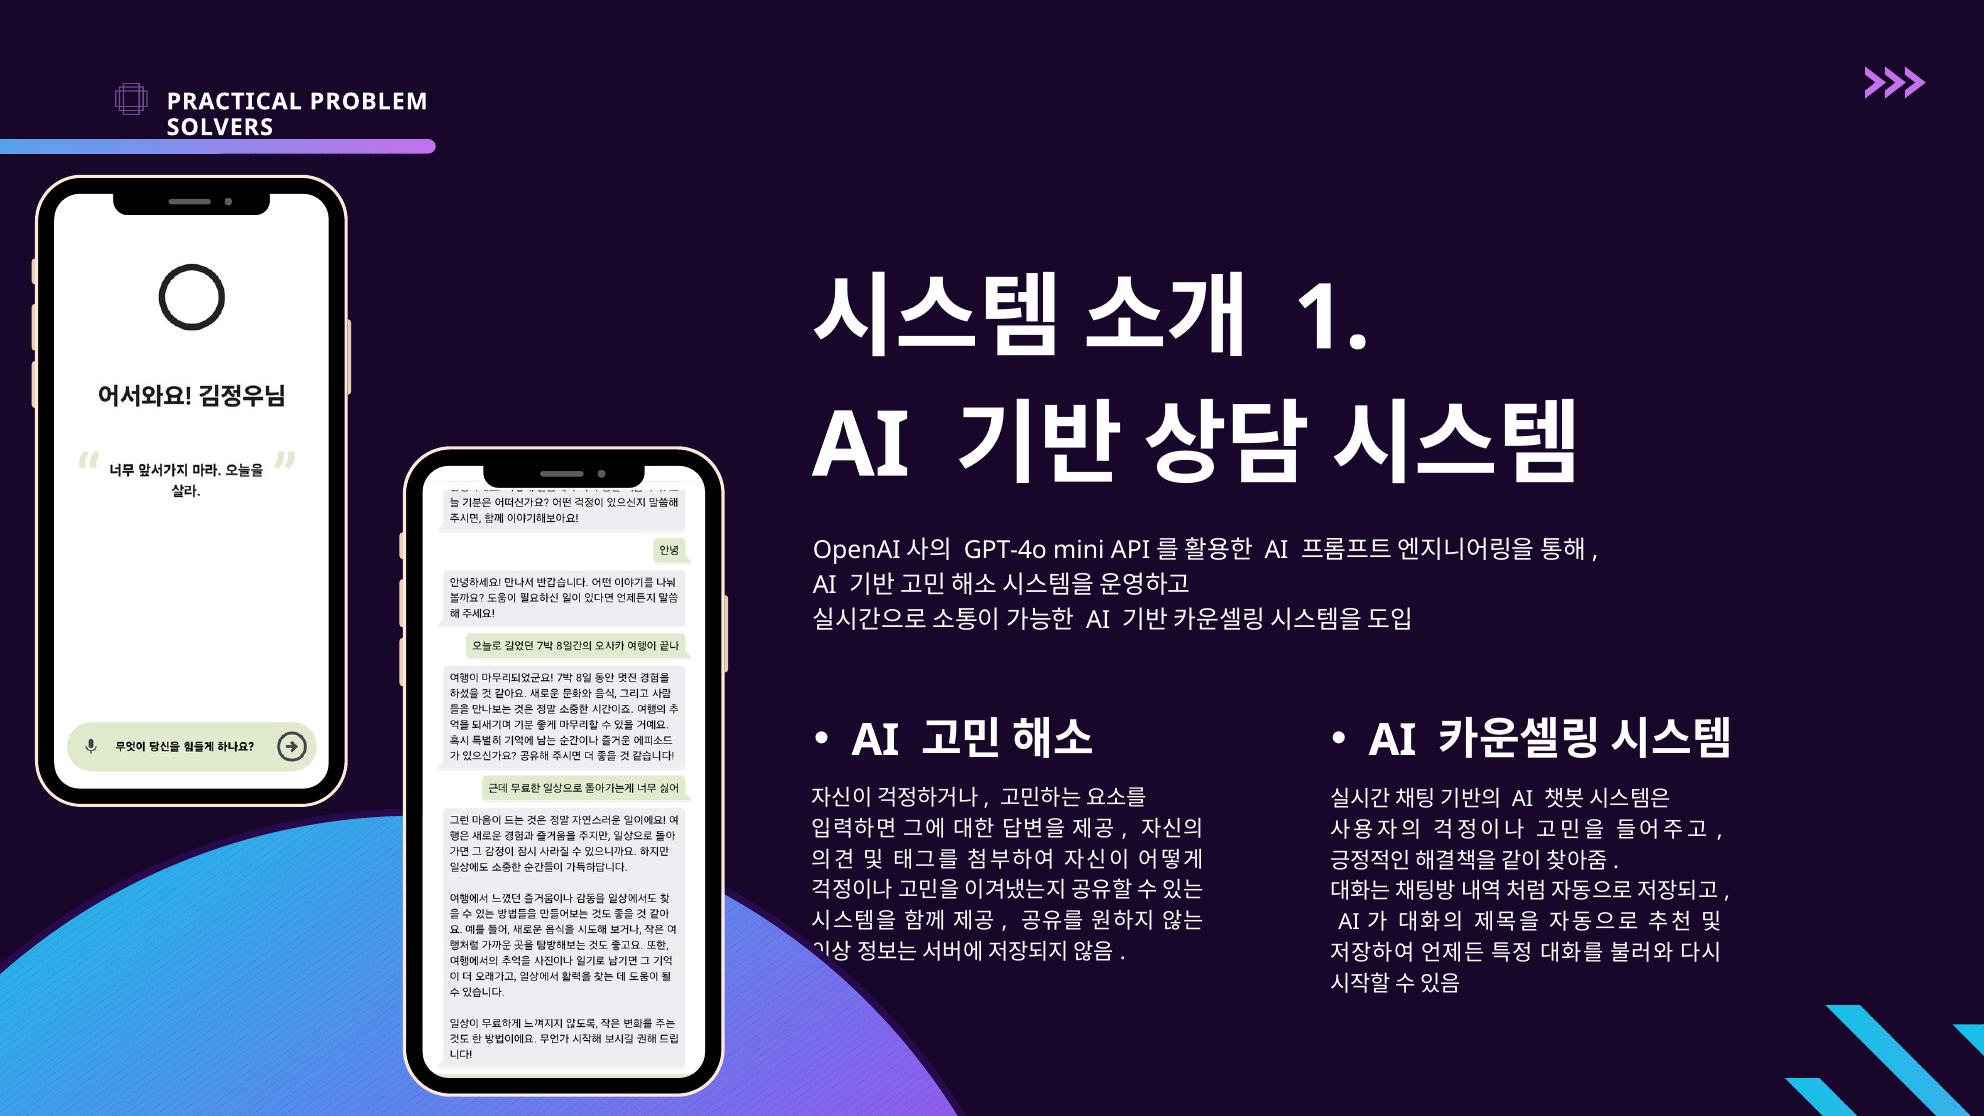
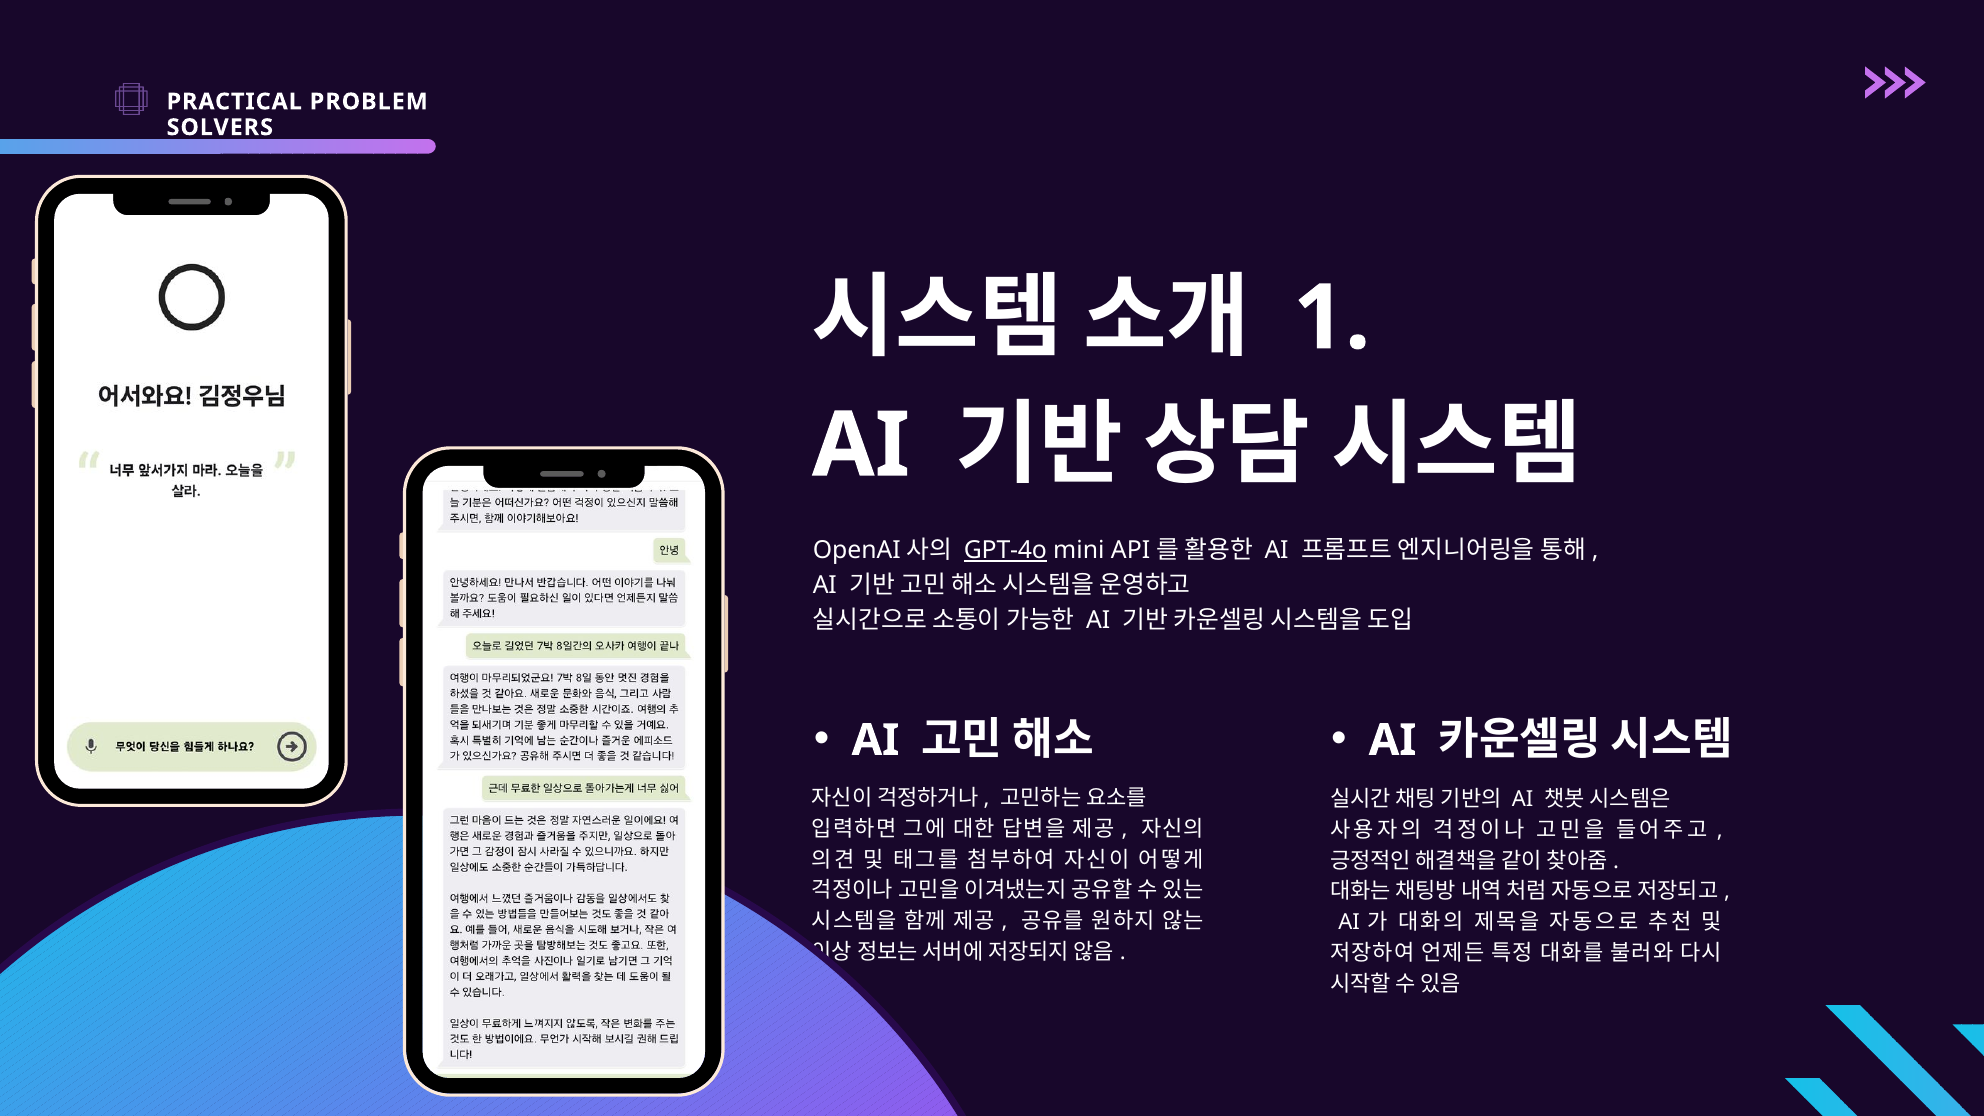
GPT-4o underline: none -> present
